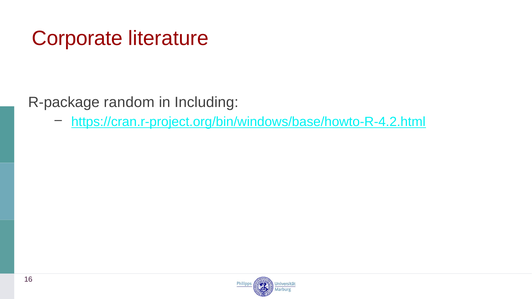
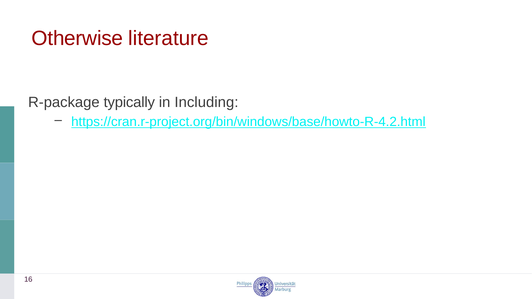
Corporate: Corporate -> Otherwise
random: random -> typically
